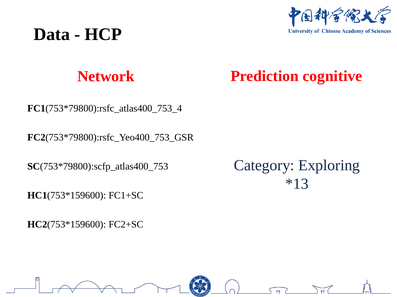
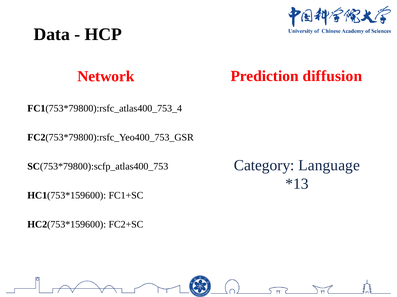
cognitive: cognitive -> diffusion
Exploring: Exploring -> Language
